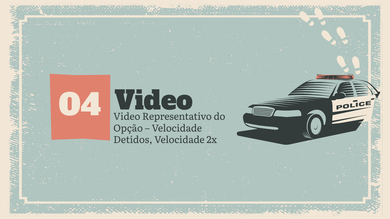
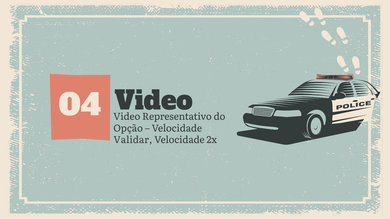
Detidos: Detidos -> Validar
